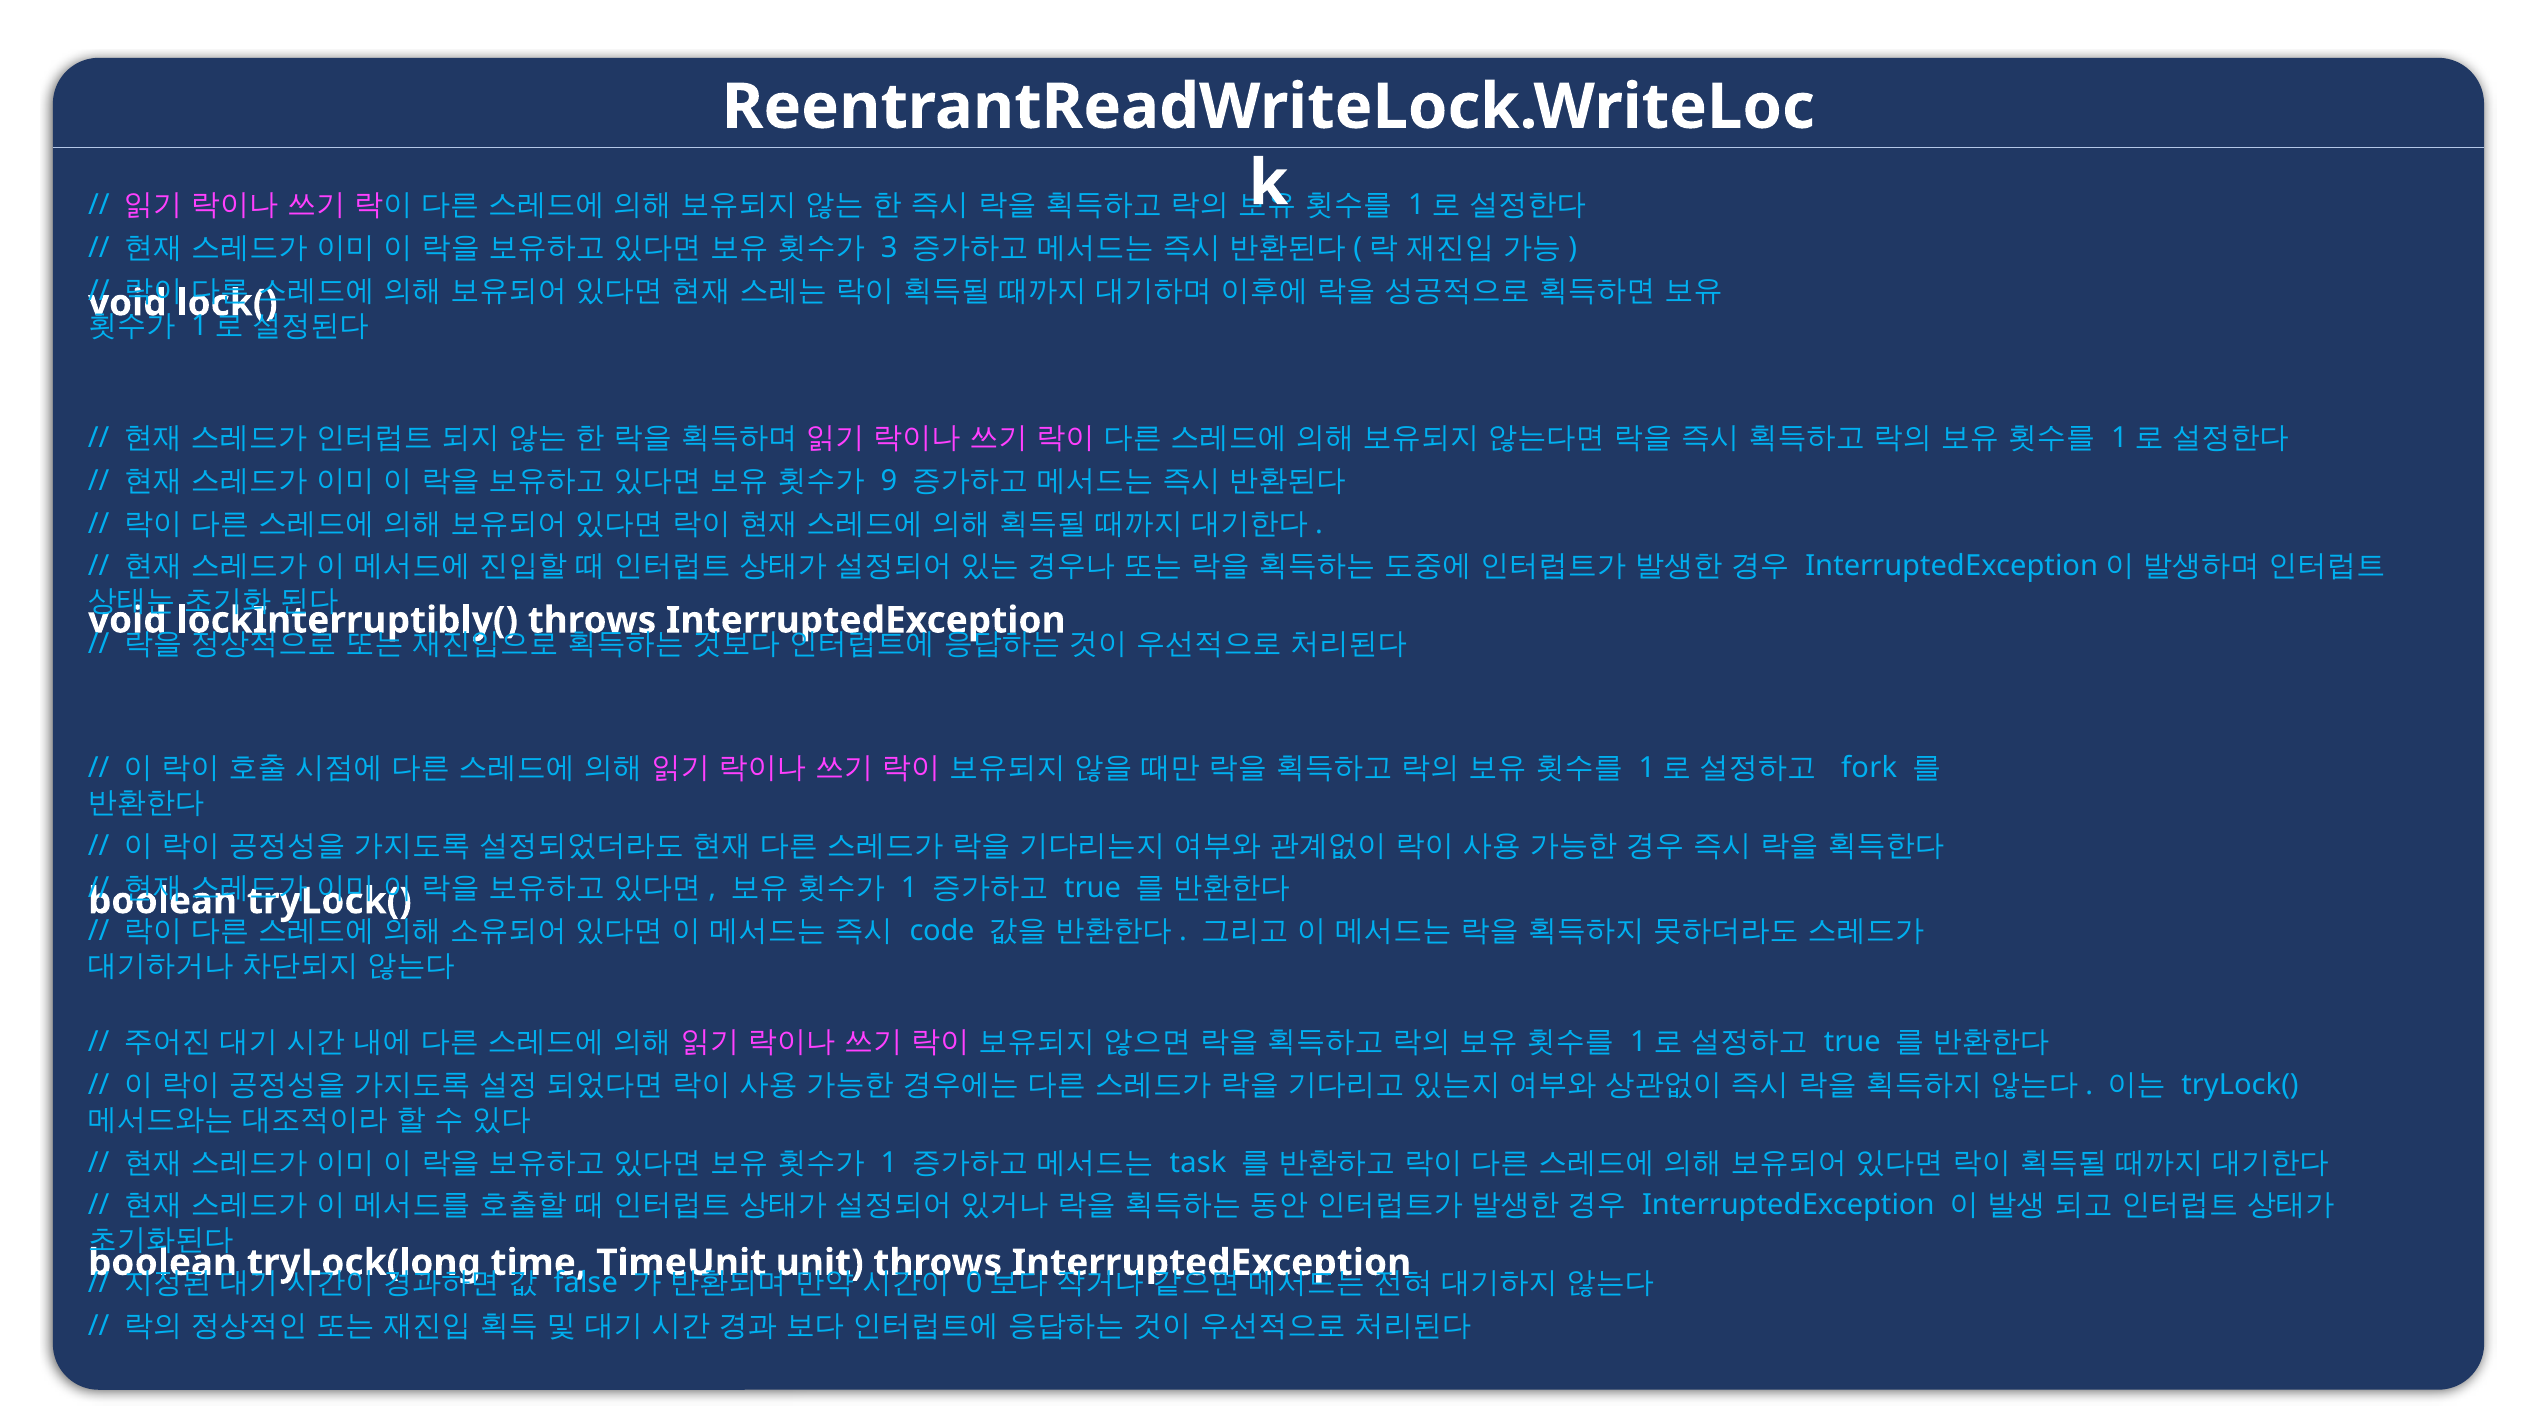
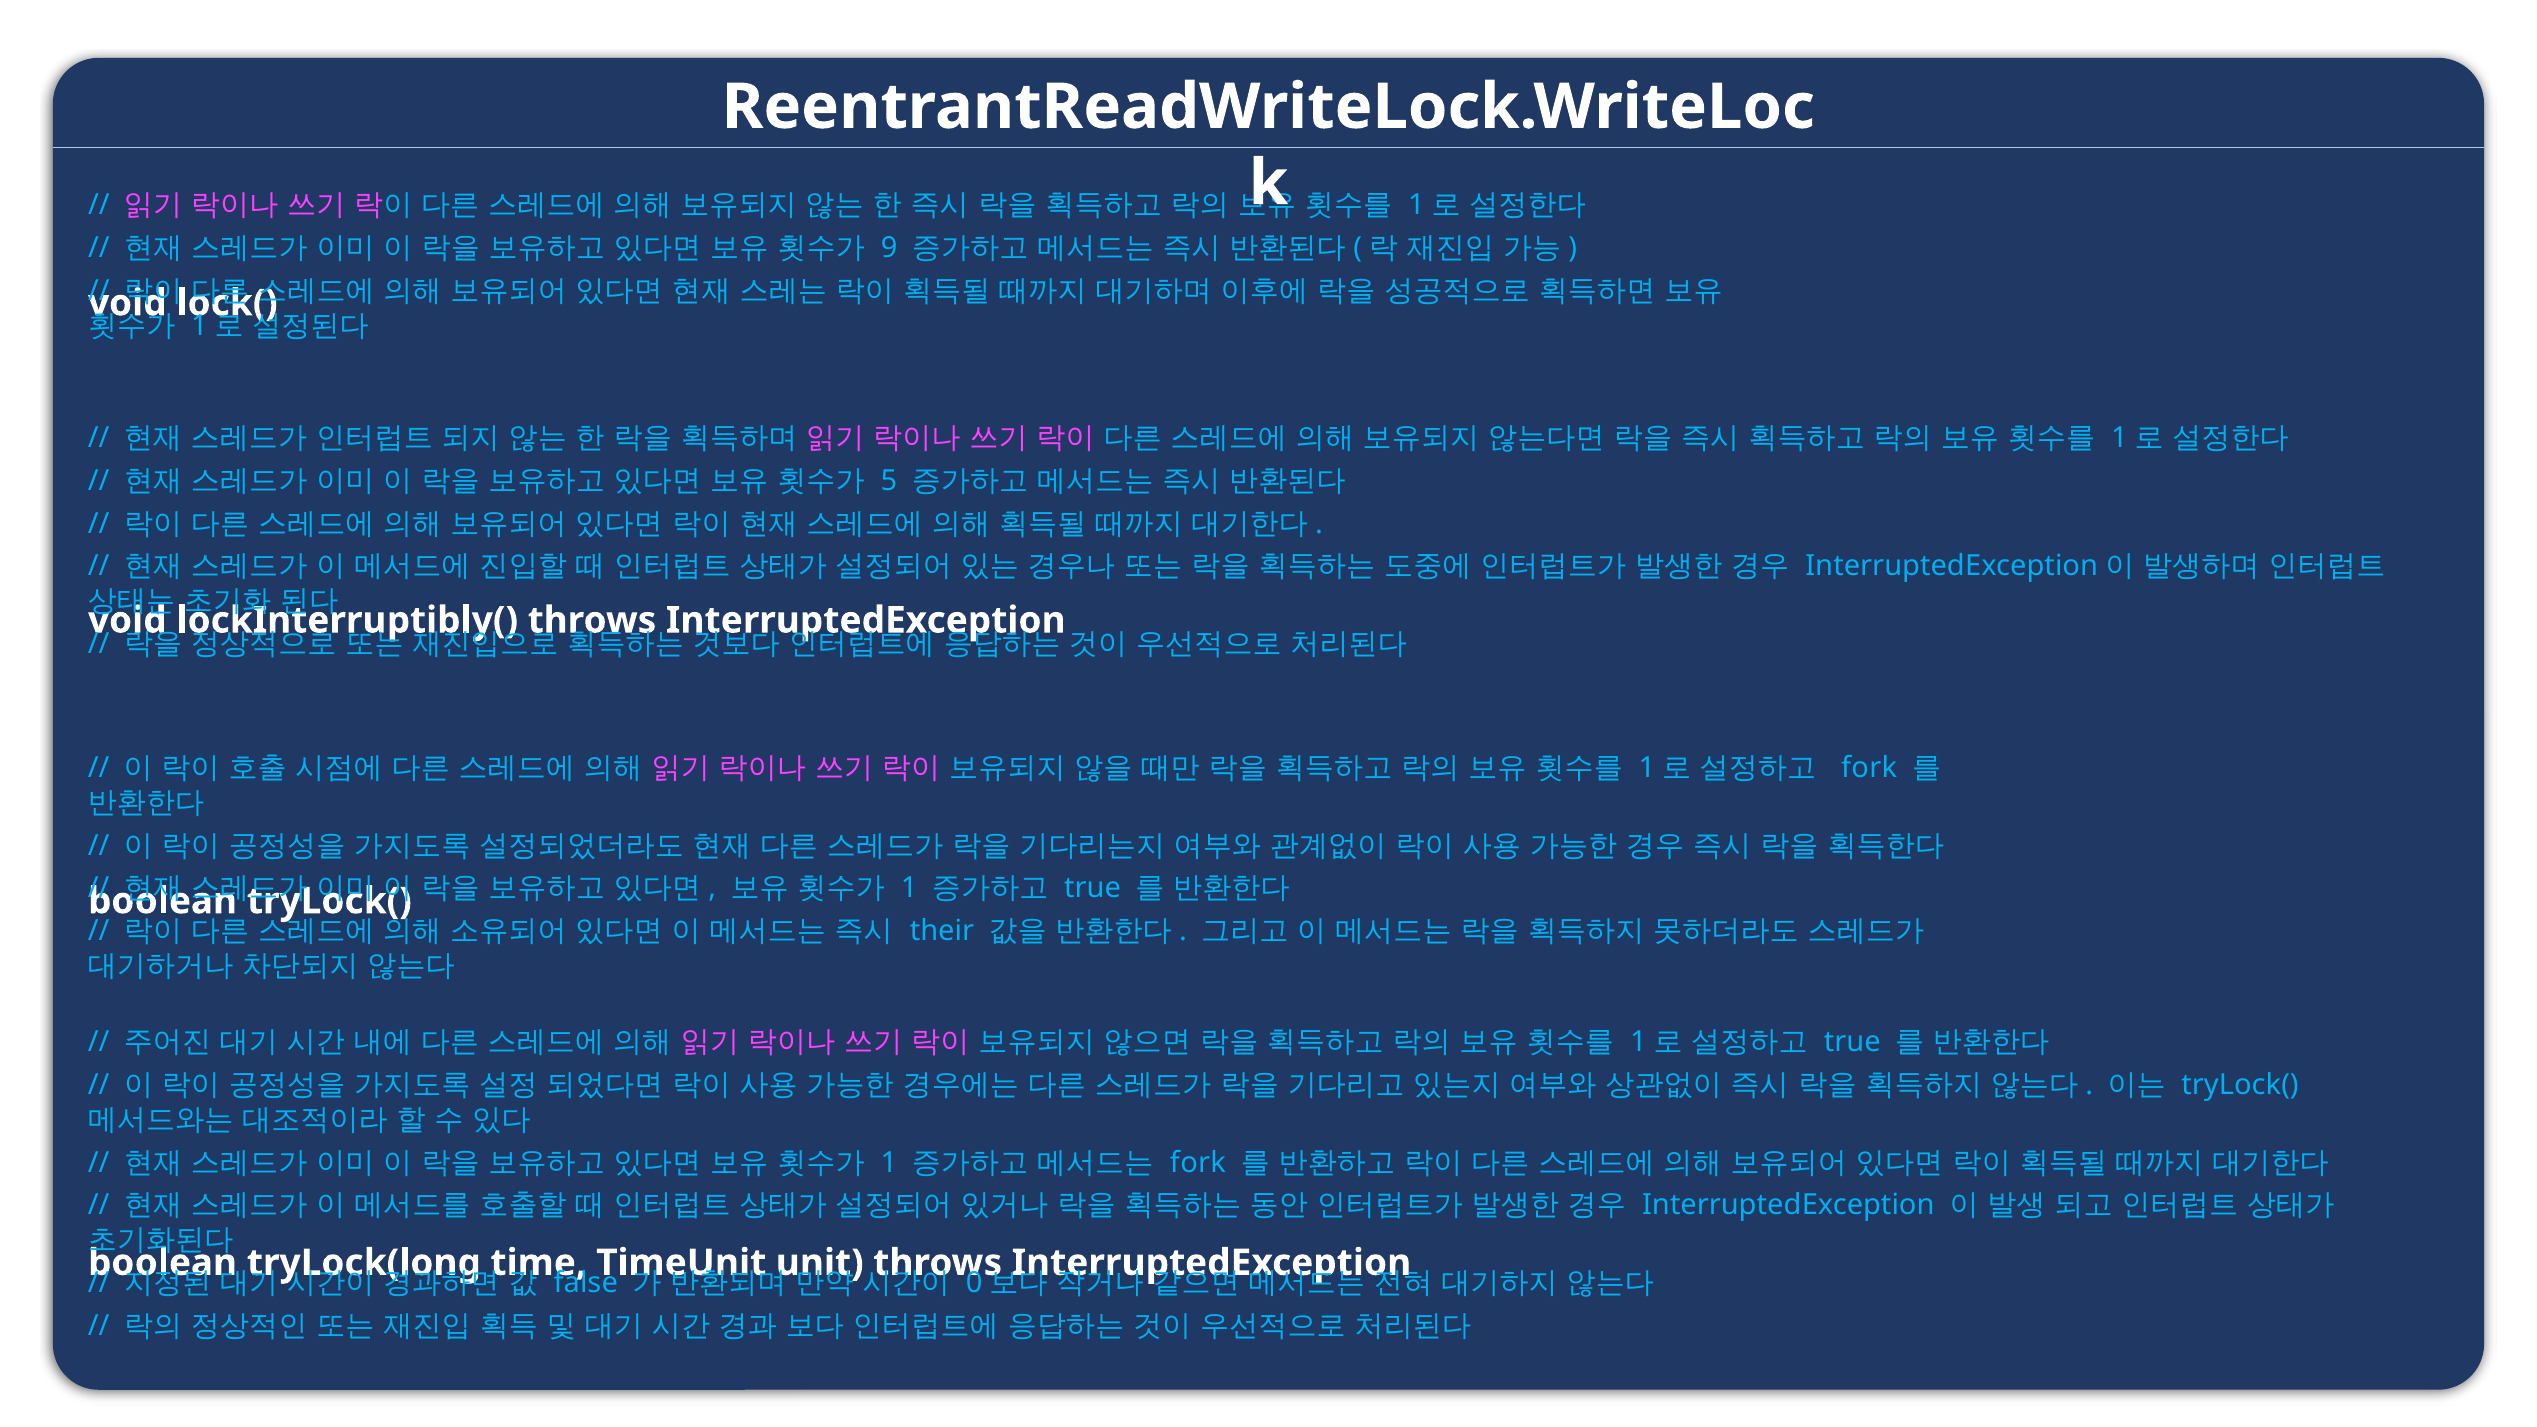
3: 3 -> 9
9: 9 -> 5
code: code -> their
task at (1198, 1163): task -> fork
